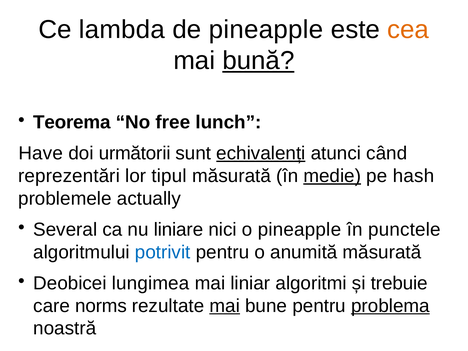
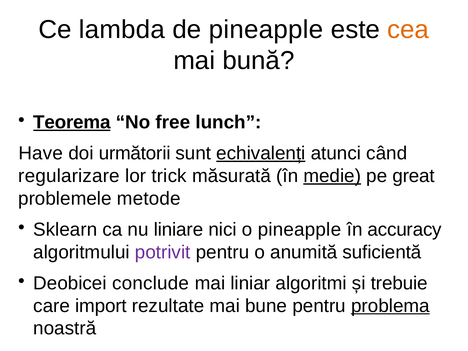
bună underline: present -> none
Teorema underline: none -> present
reprezentări: reprezentări -> regularizare
tipul: tipul -> trick
hash: hash -> great
actually: actually -> metode
Several: Several -> Sklearn
punctele: punctele -> accuracy
potrivit colour: blue -> purple
anumită măsurată: măsurată -> suficientă
lungimea: lungimea -> conclude
norms: norms -> import
mai at (225, 306) underline: present -> none
